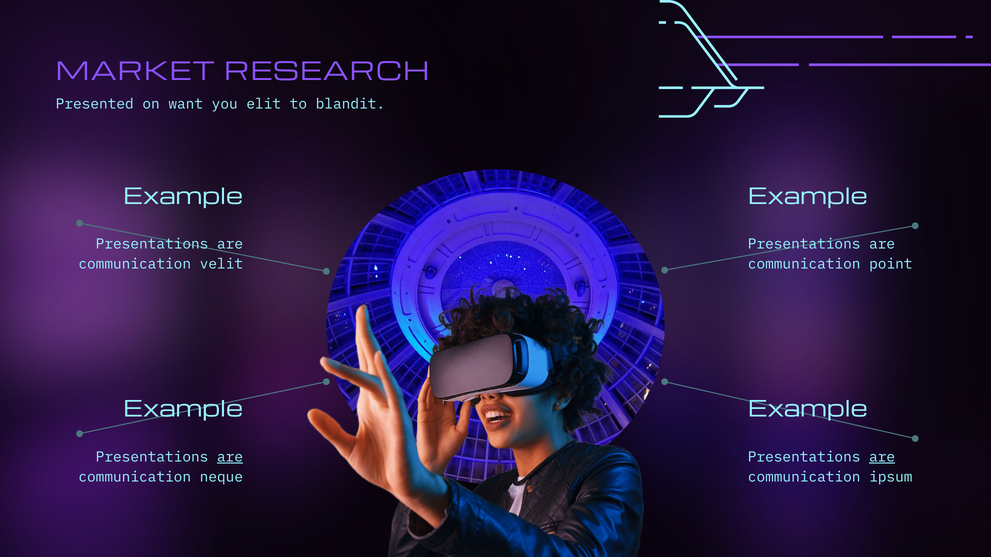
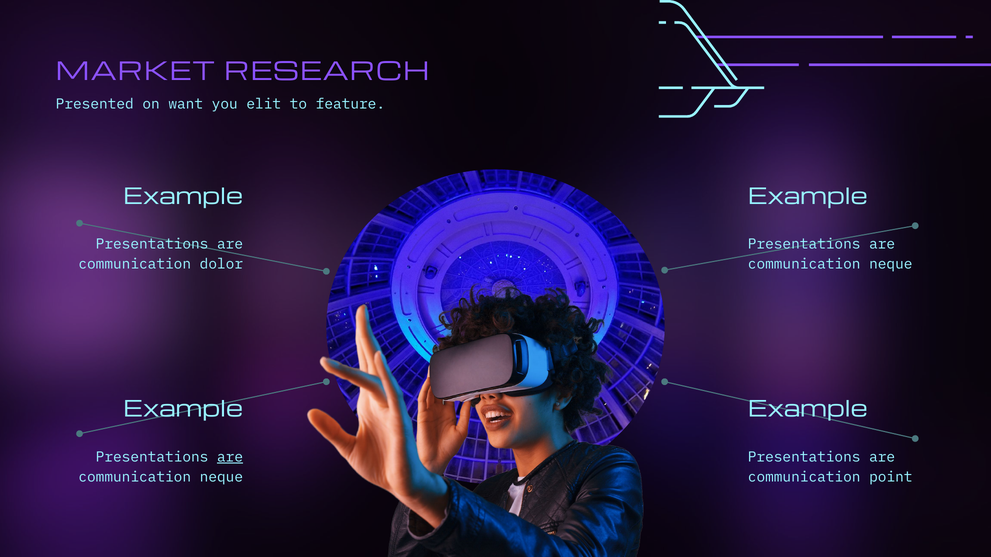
blandit: blandit -> feature
velit: velit -> dolor
point at (891, 264): point -> neque
are at (882, 457) underline: present -> none
ipsum: ipsum -> point
